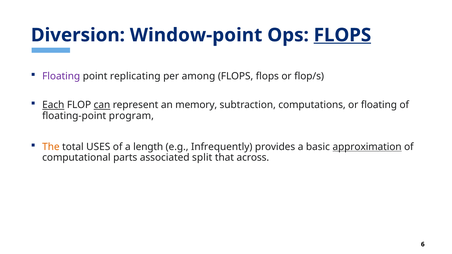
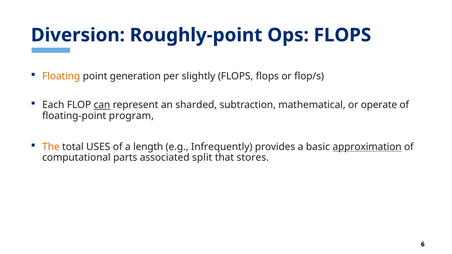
Window-point: Window-point -> Roughly-point
FLOPS at (342, 35) underline: present -> none
Floating at (61, 76) colour: purple -> orange
replicating: replicating -> generation
among: among -> slightly
Each underline: present -> none
memory: memory -> sharded
computations: computations -> mathematical
or floating: floating -> operate
across: across -> stores
